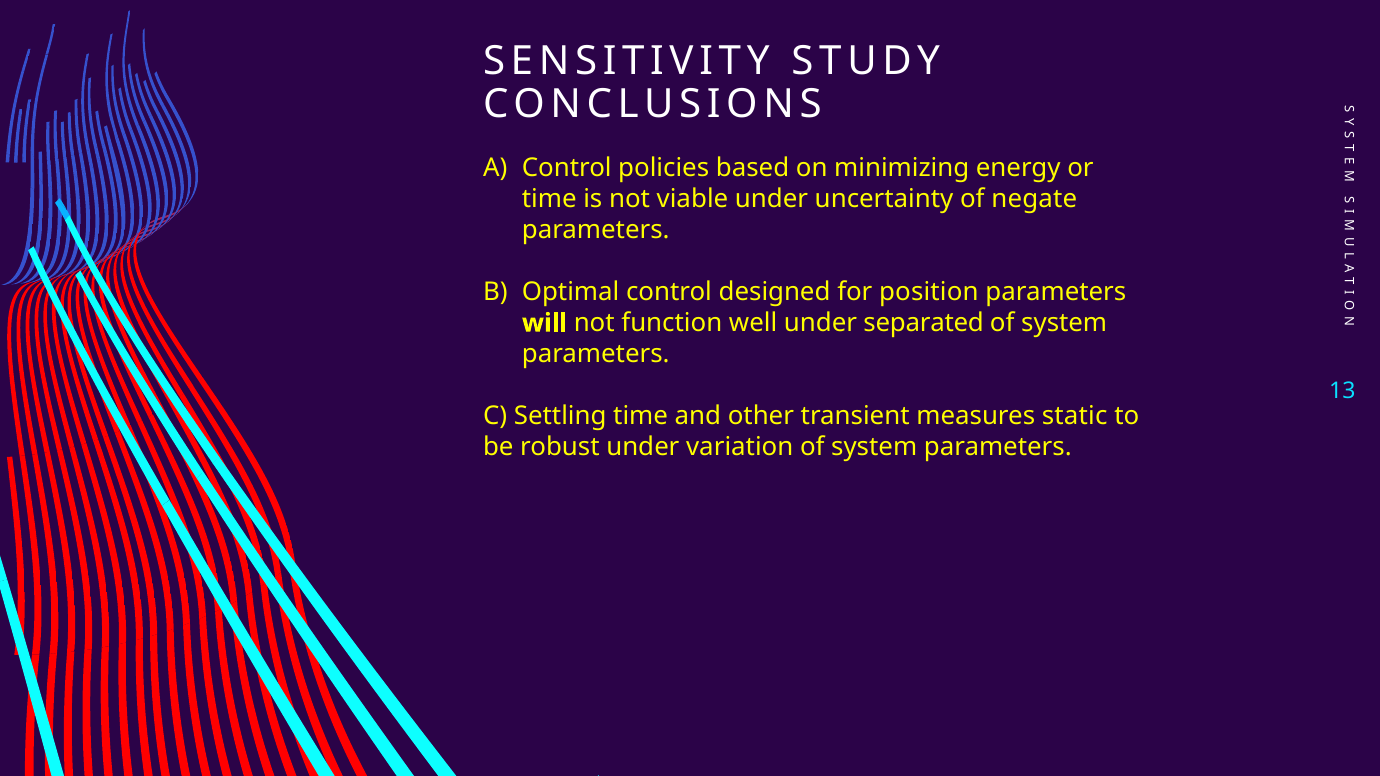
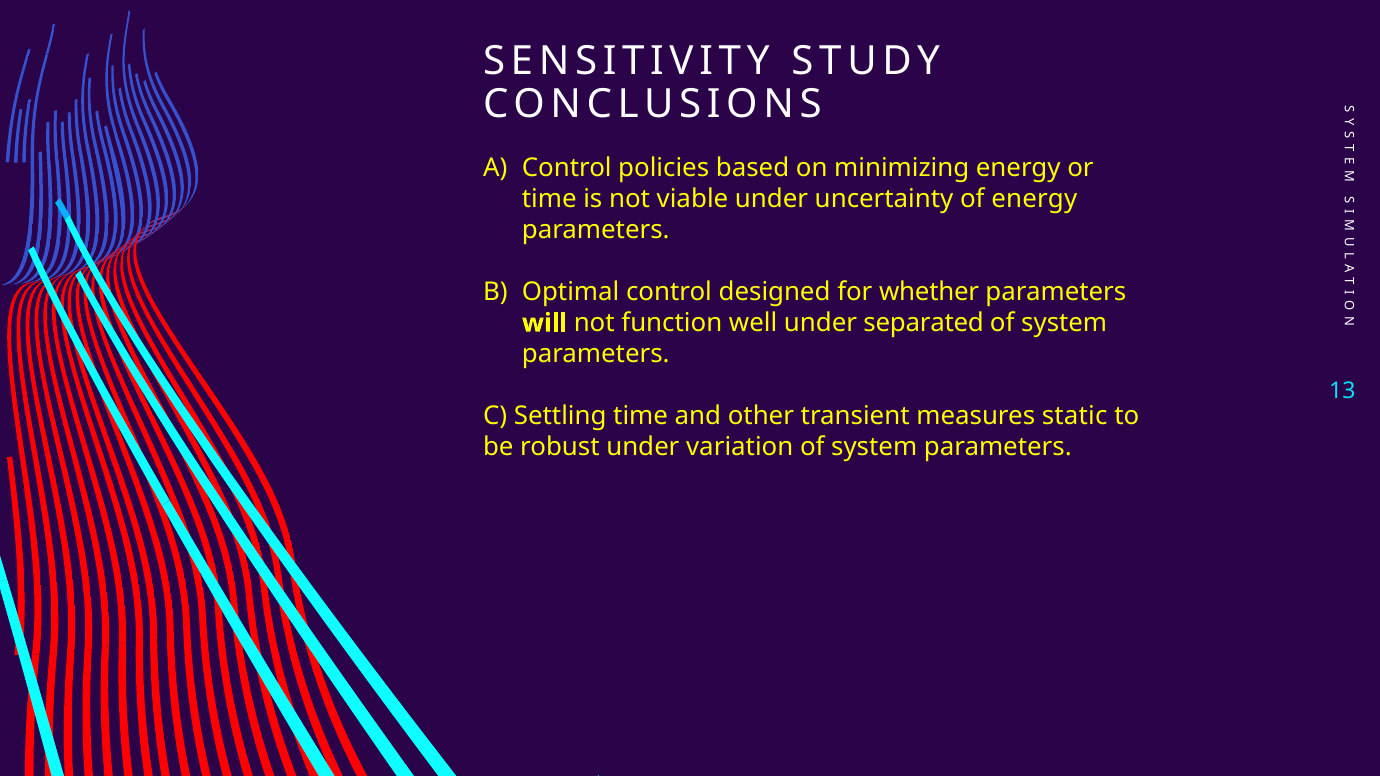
of negate: negate -> energy
position: position -> whether
